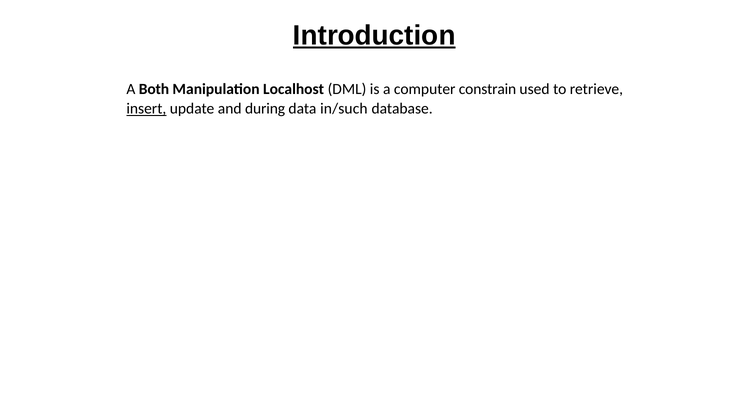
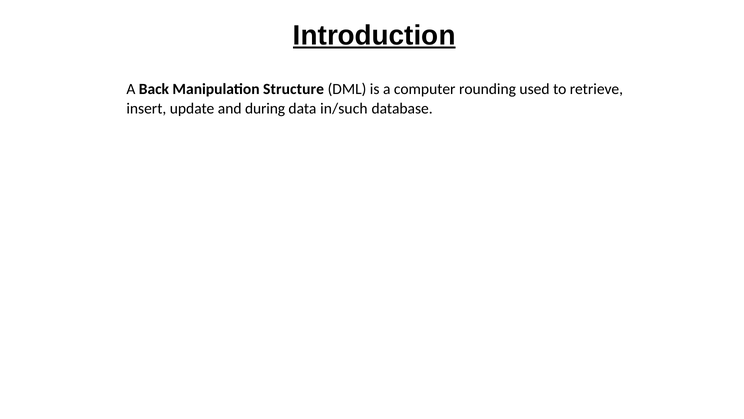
Both: Both -> Back
Localhost: Localhost -> Structure
constrain: constrain -> rounding
insert underline: present -> none
